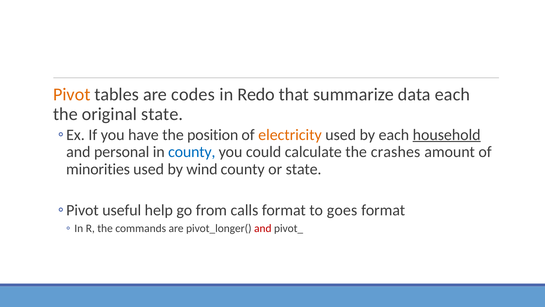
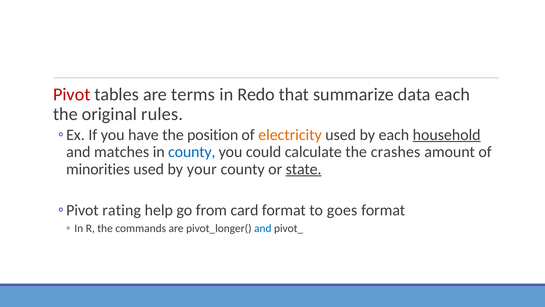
Pivot colour: orange -> red
codes: codes -> terms
original state: state -> rules
personal: personal -> matches
wind: wind -> your
state at (304, 169) underline: none -> present
useful: useful -> rating
calls: calls -> card
and at (263, 228) colour: red -> blue
